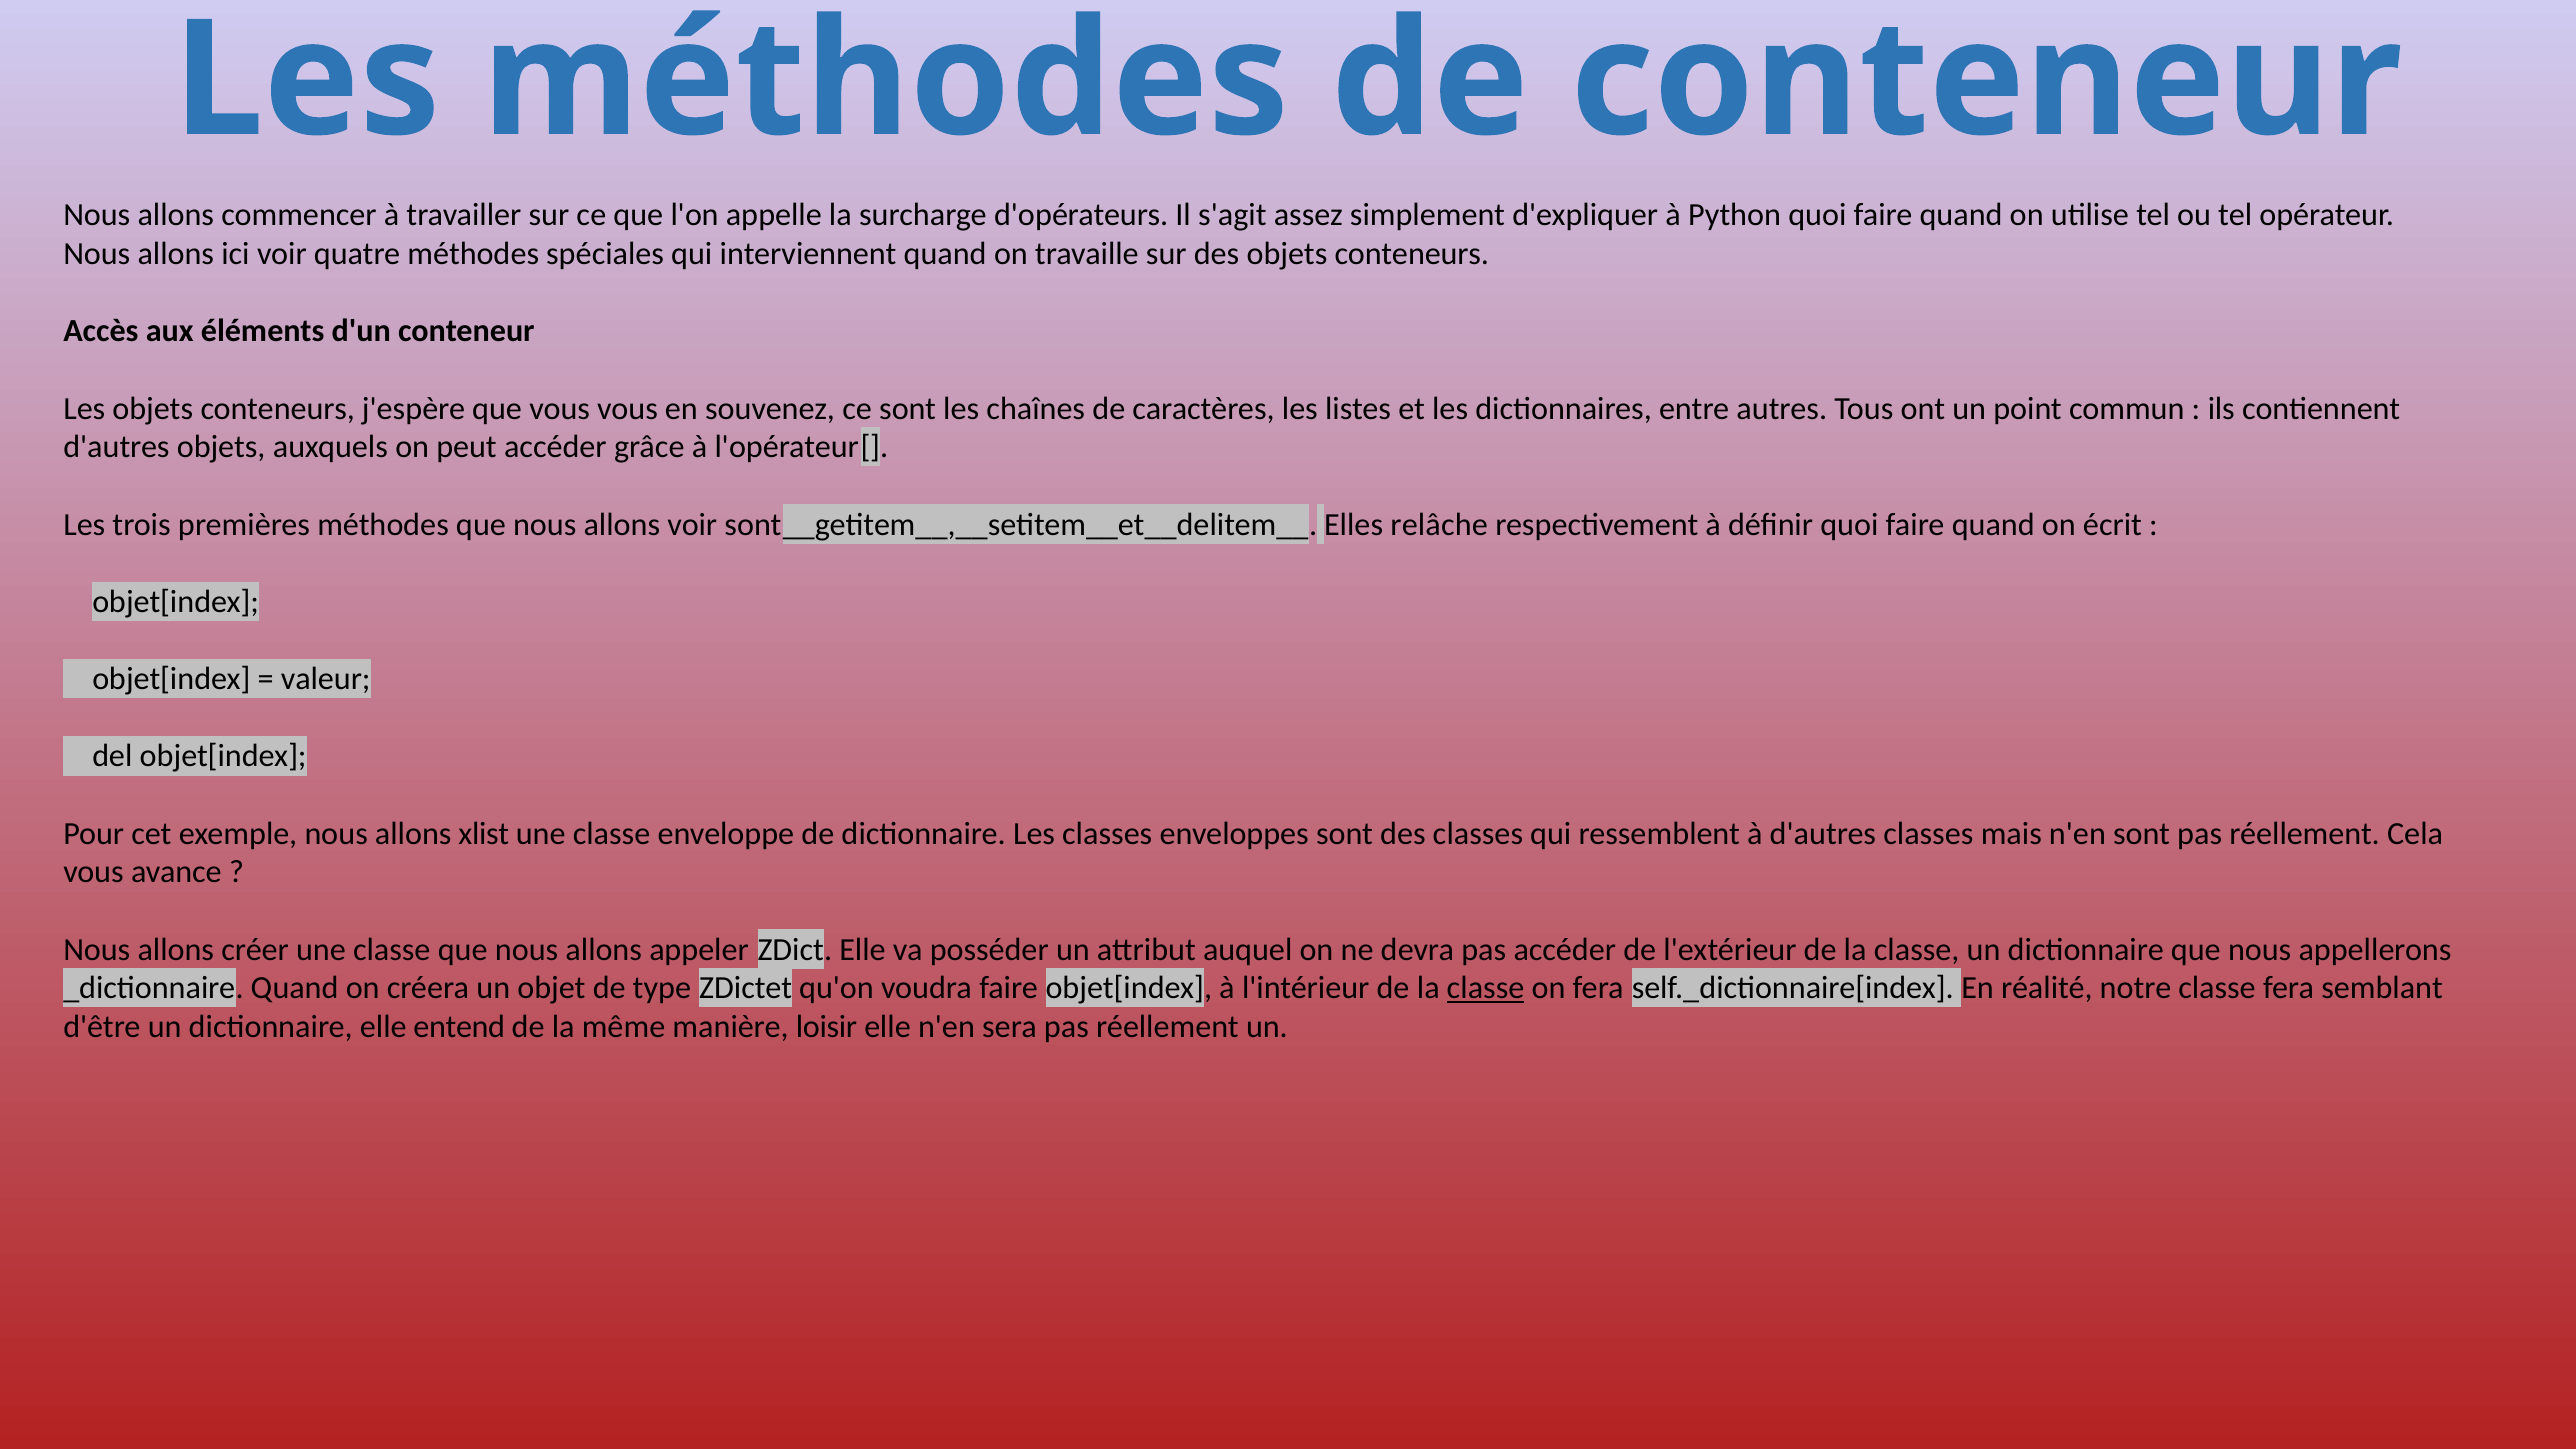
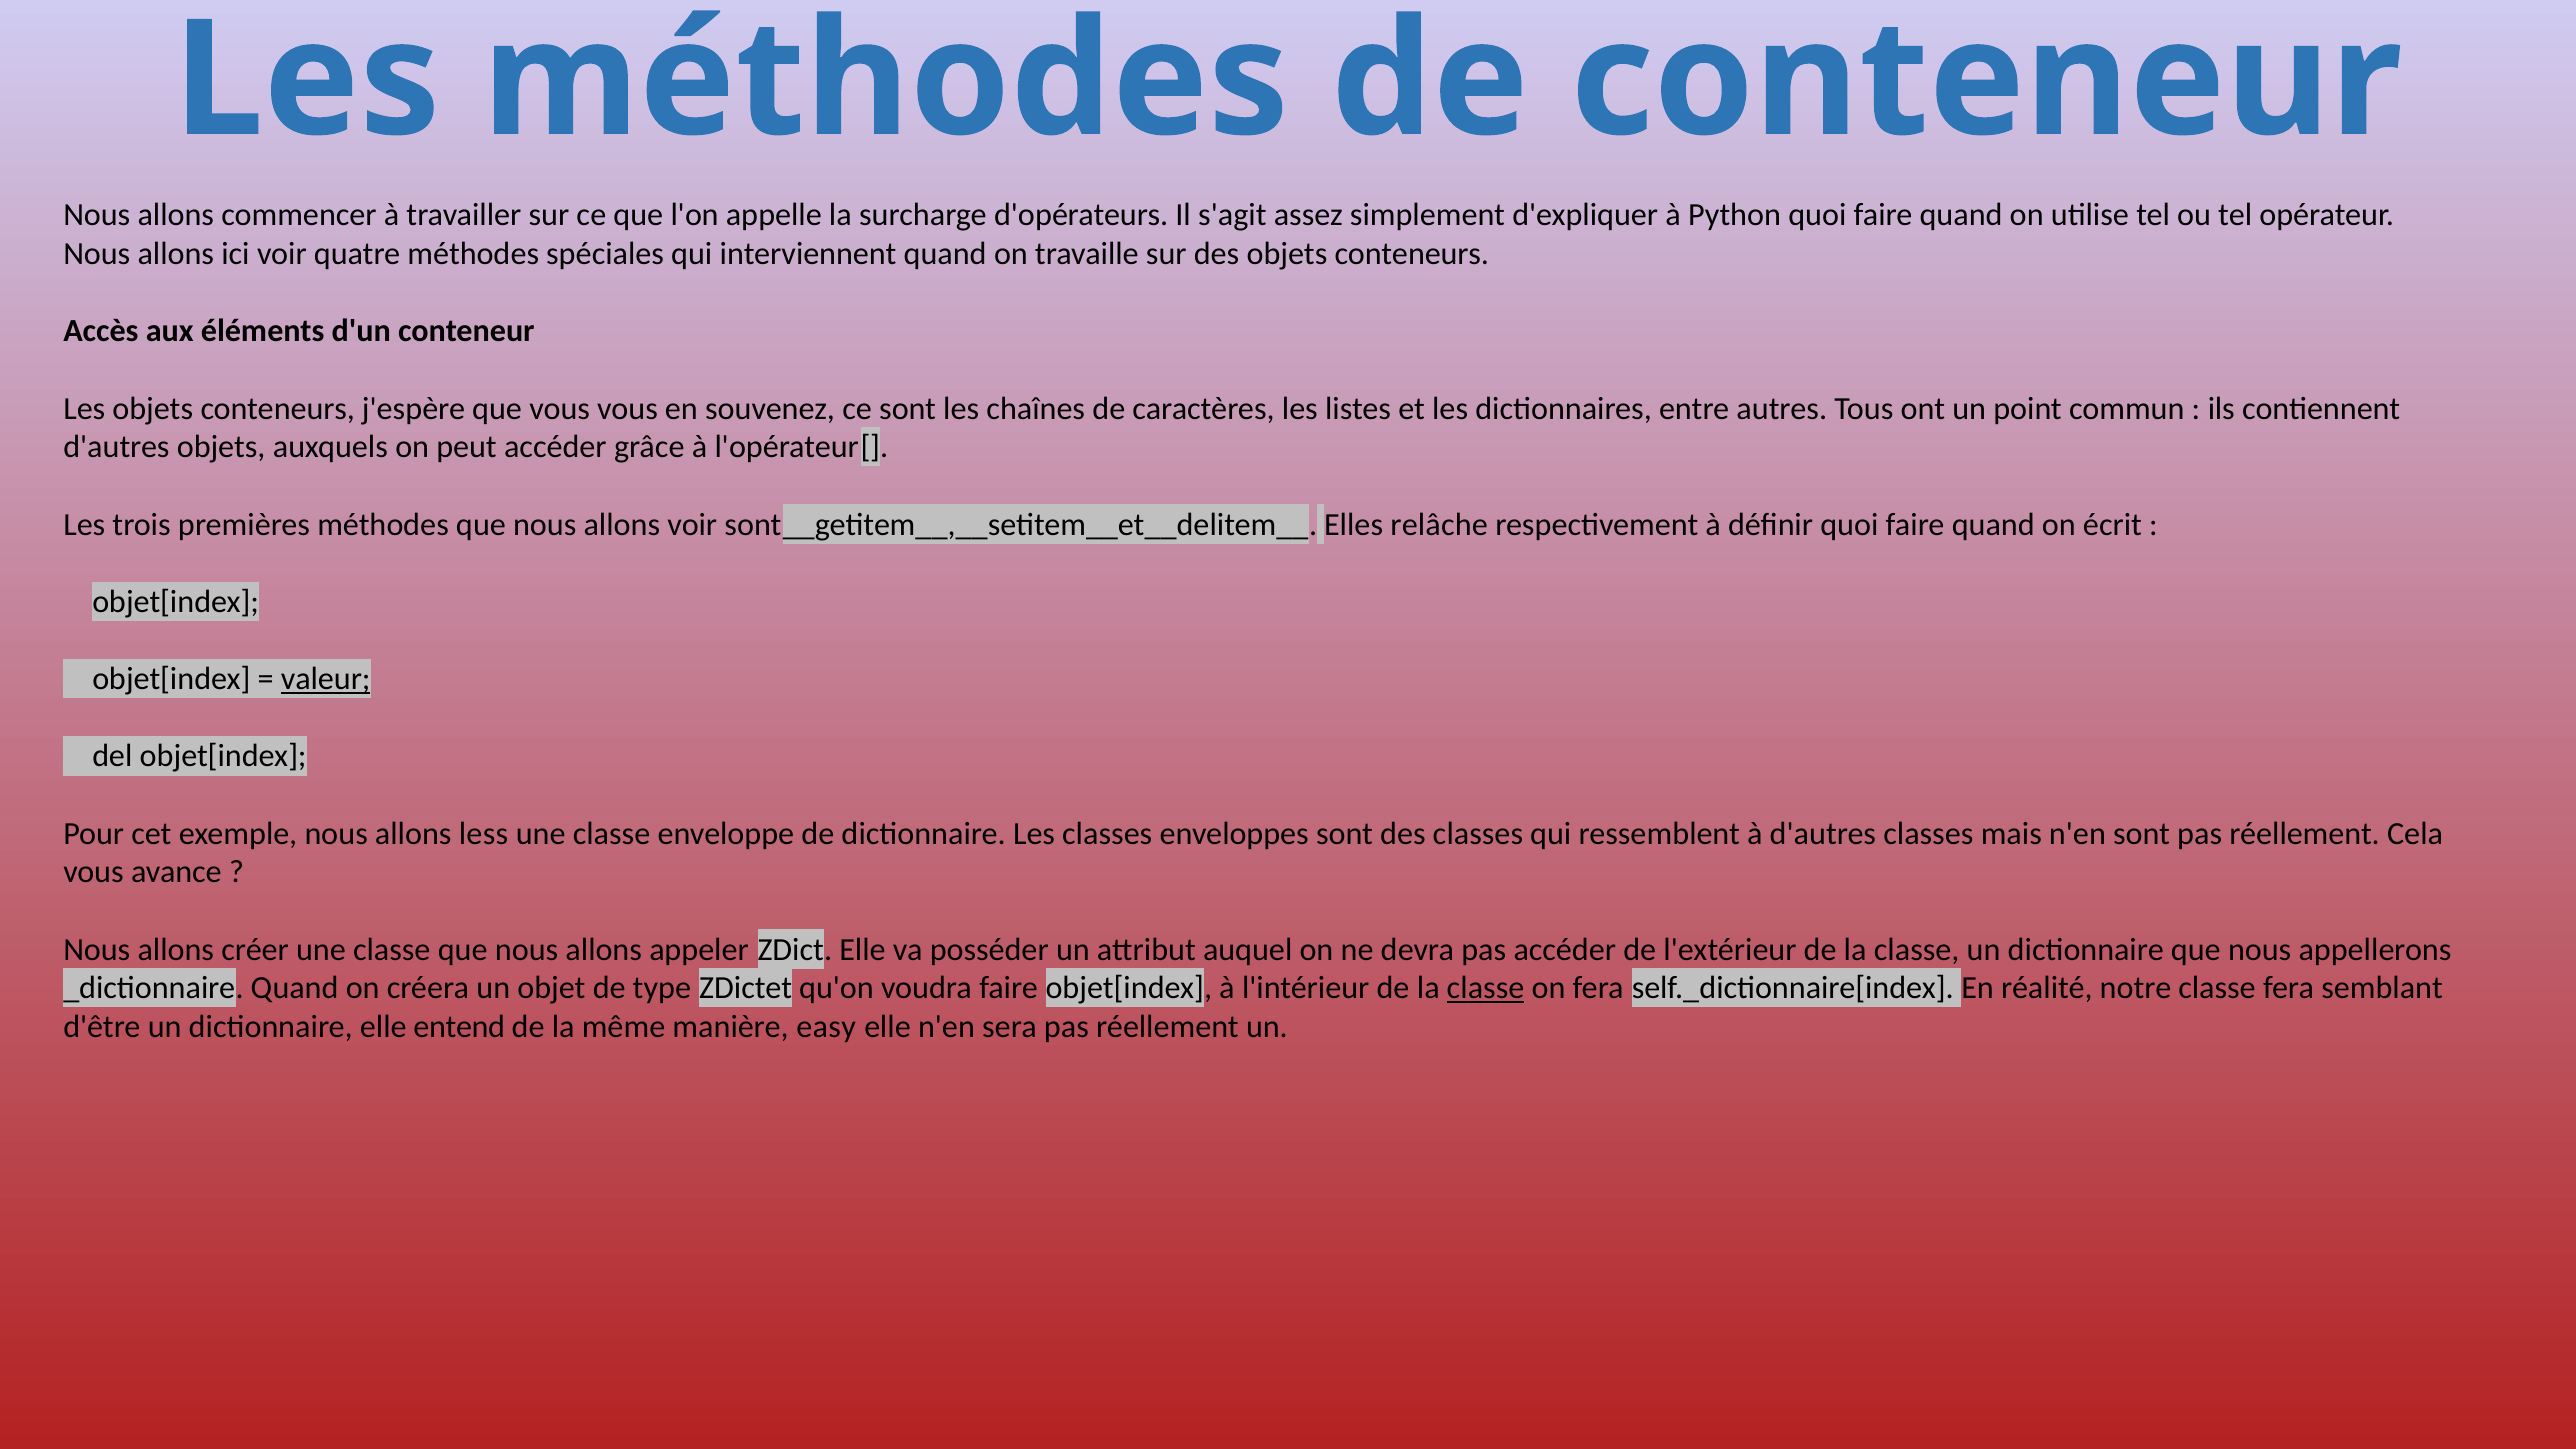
valeur underline: none -> present
xlist: xlist -> less
loisir: loisir -> easy
